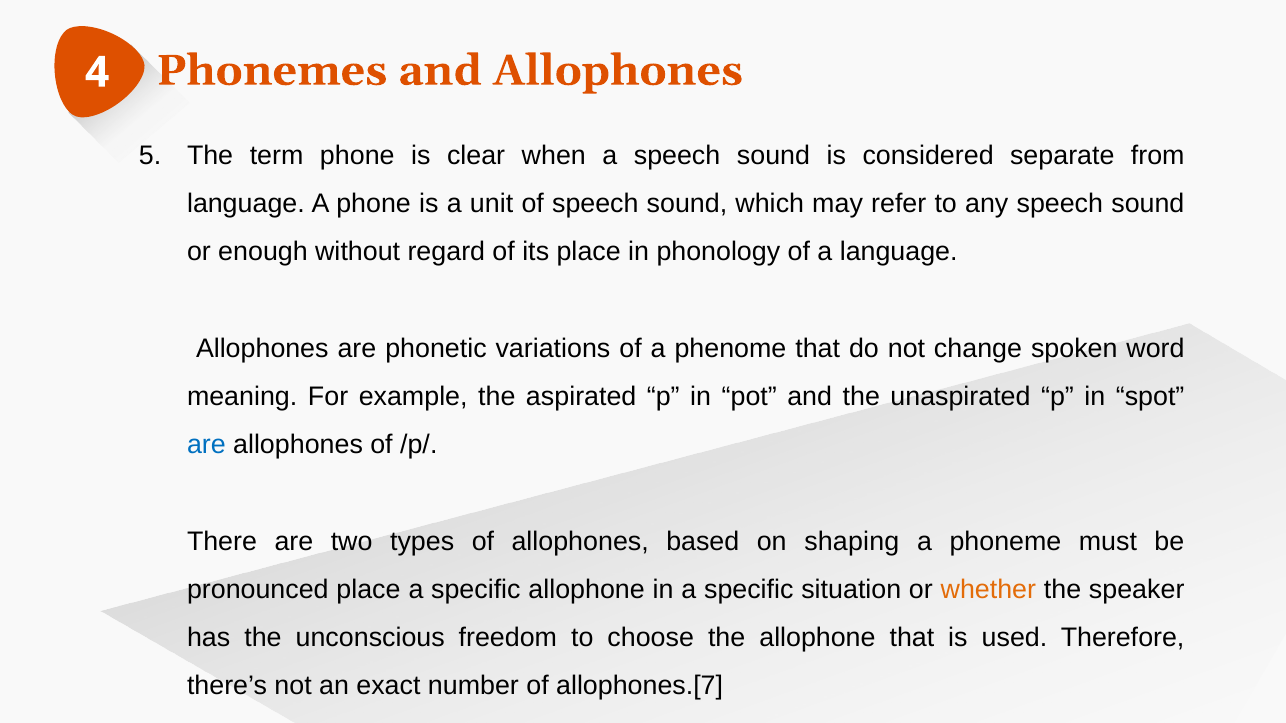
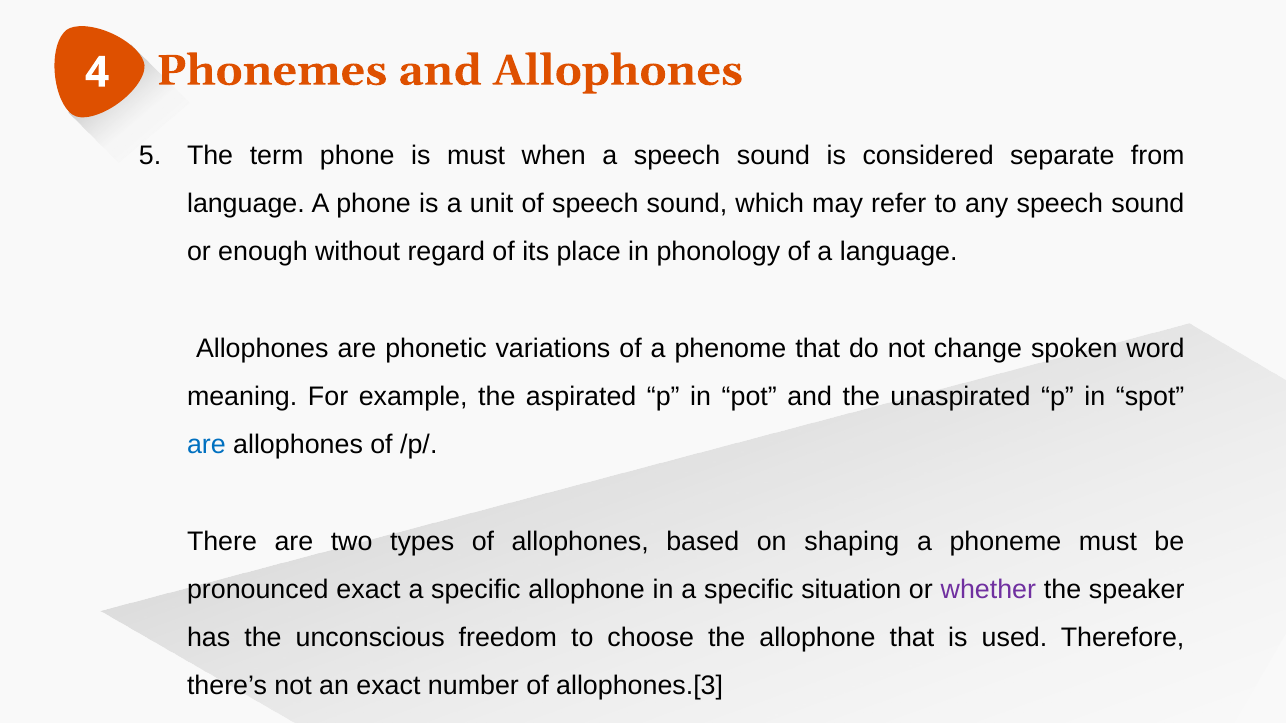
is clear: clear -> must
pronounced place: place -> exact
whether colour: orange -> purple
allophones.[7: allophones.[7 -> allophones.[3
